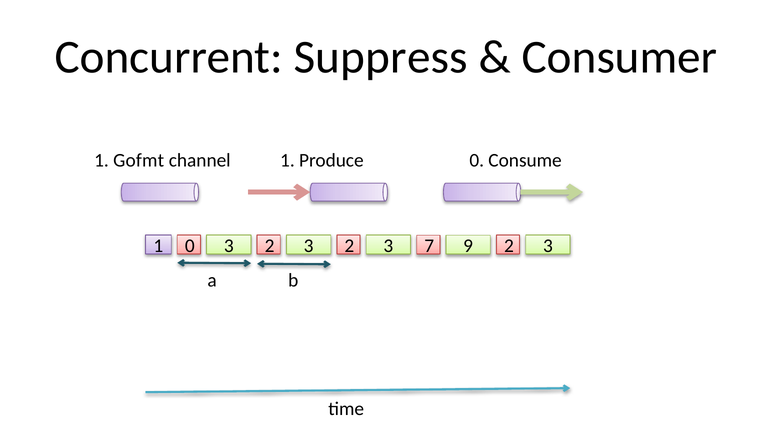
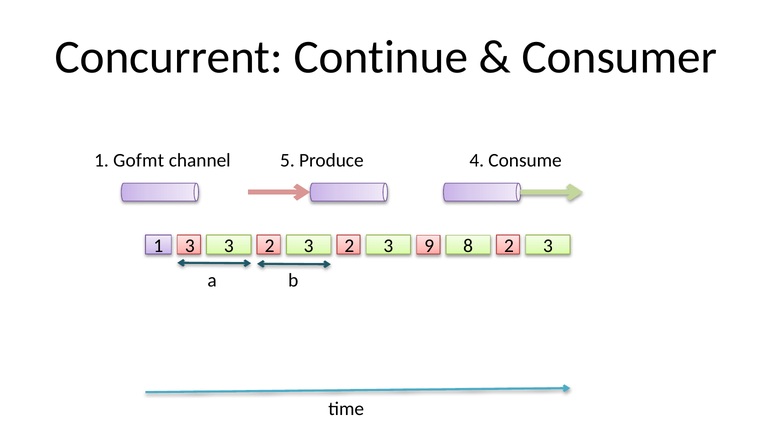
Suppress: Suppress -> Continue
channel 1: 1 -> 5
Produce 0: 0 -> 4
1 0: 0 -> 3
7: 7 -> 9
9: 9 -> 8
